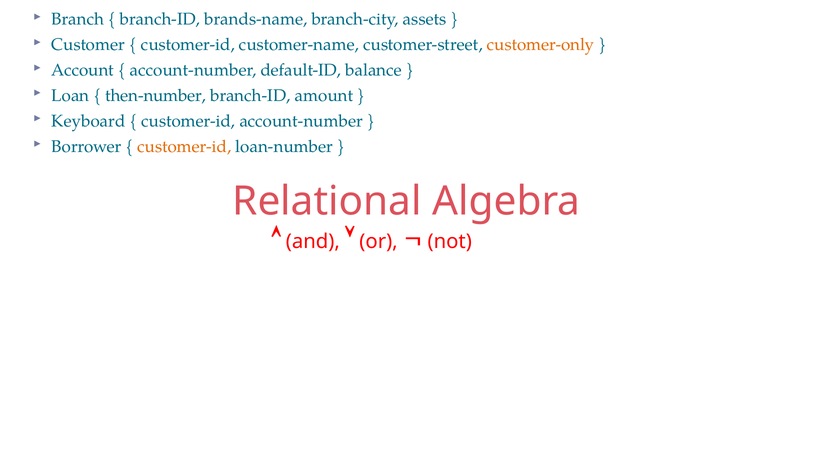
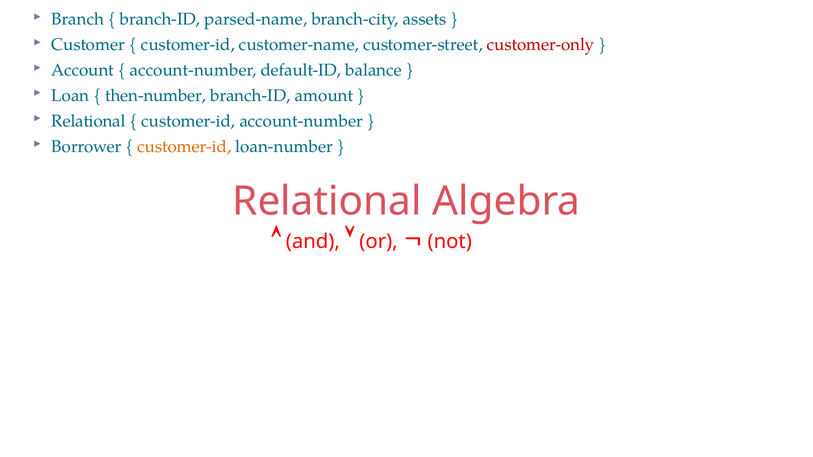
brands-name: brands-name -> parsed-name
customer-only colour: orange -> red
Keyboard at (88, 121): Keyboard -> Relational
